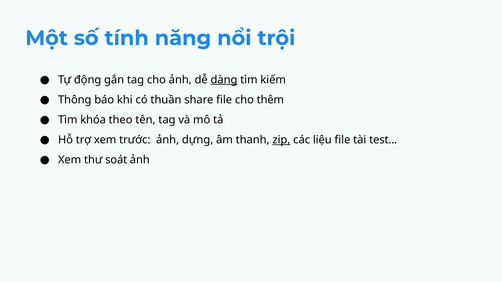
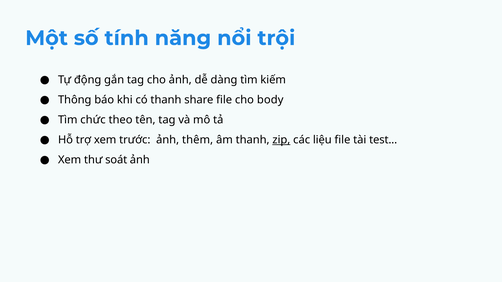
dàng underline: present -> none
có thuần: thuần -> thanh
thêm: thêm -> body
khóa: khóa -> chức
dựng: dựng -> thêm
